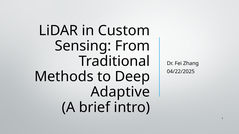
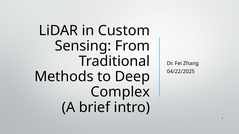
Adaptive: Adaptive -> Complex
